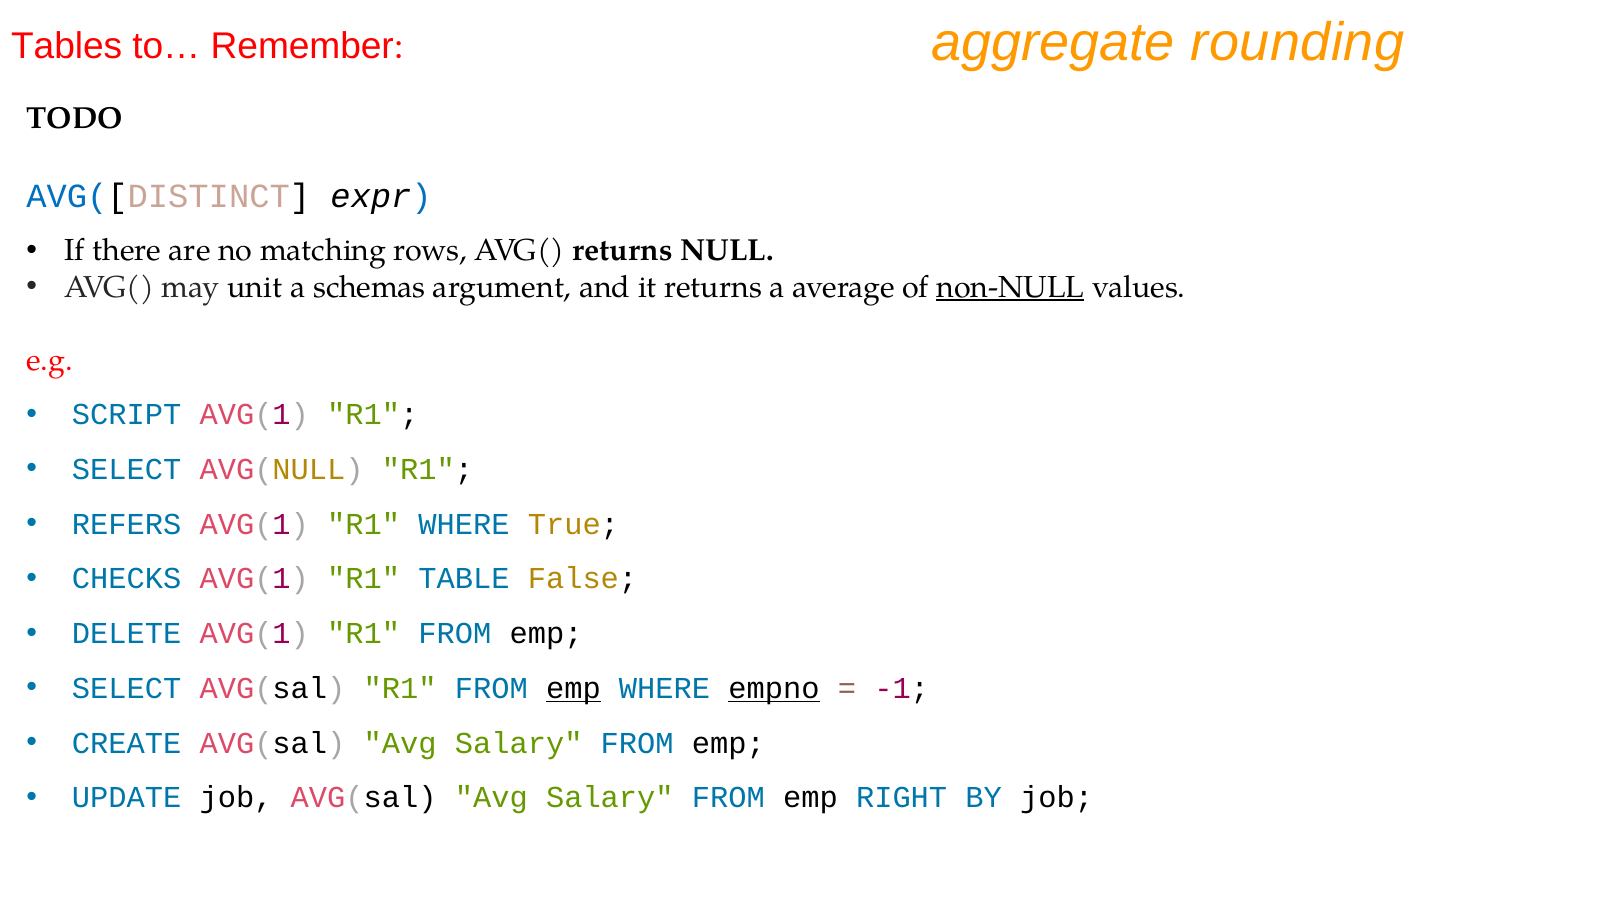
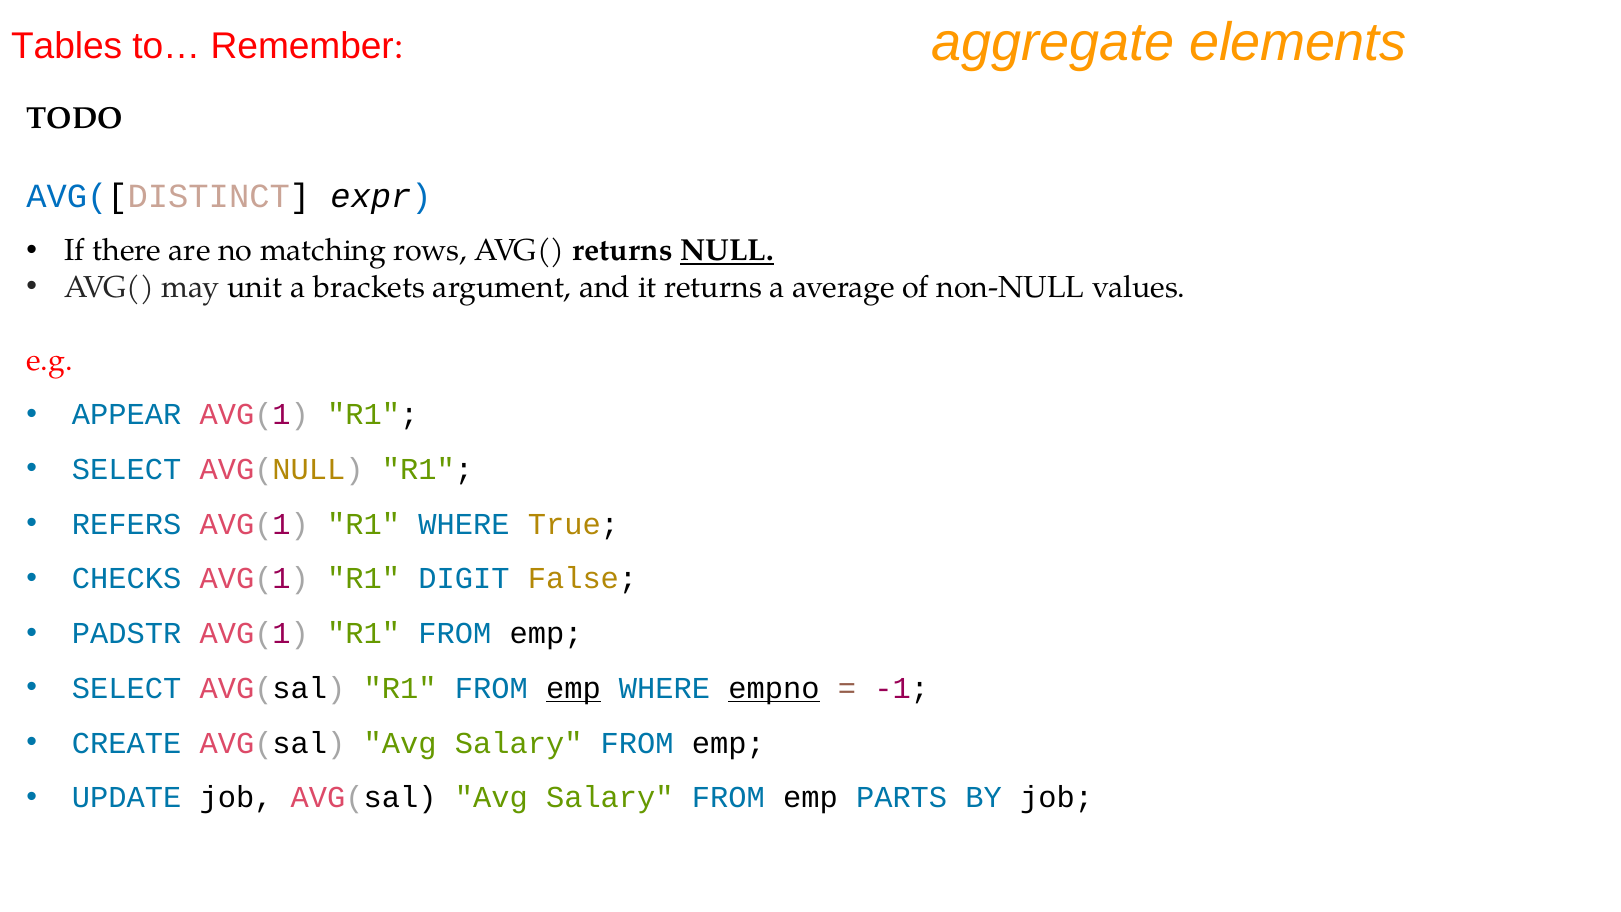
rounding: rounding -> elements
NULL underline: none -> present
schemas: schemas -> brackets
non-NULL underline: present -> none
SCRIPT: SCRIPT -> APPEAR
TABLE: TABLE -> DIGIT
DELETE: DELETE -> PADSTR
RIGHT: RIGHT -> PARTS
